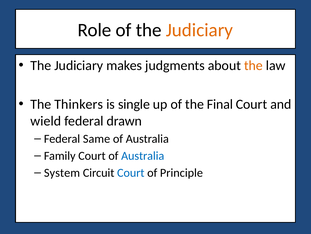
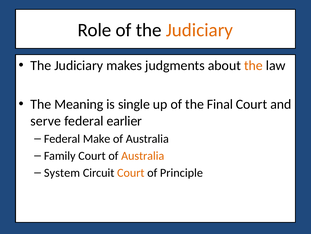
Thinkers: Thinkers -> Meaning
wield: wield -> serve
drawn: drawn -> earlier
Same: Same -> Make
Australia at (143, 155) colour: blue -> orange
Court at (131, 172) colour: blue -> orange
